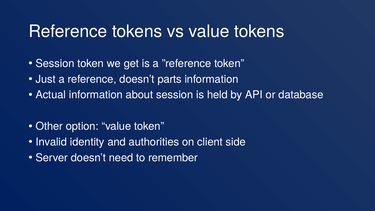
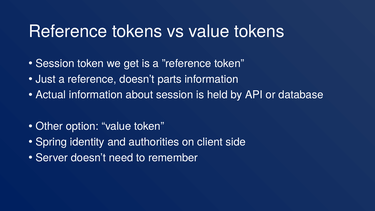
Invalid: Invalid -> Spring
